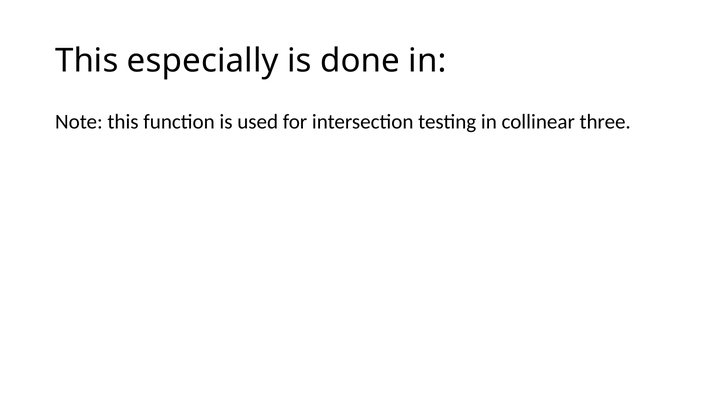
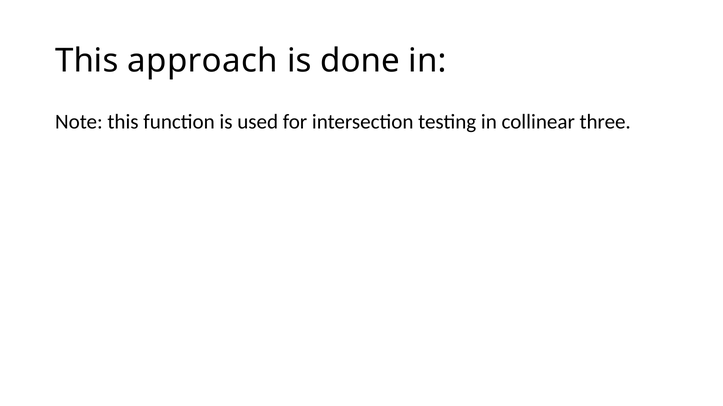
especially: especially -> approach
